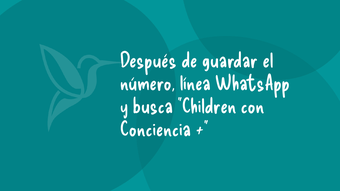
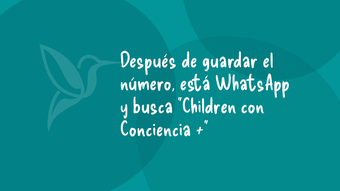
línea: línea -> está
